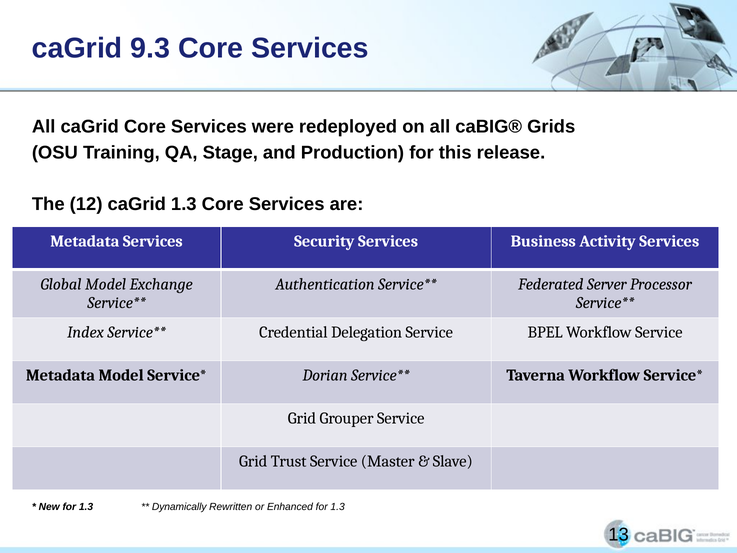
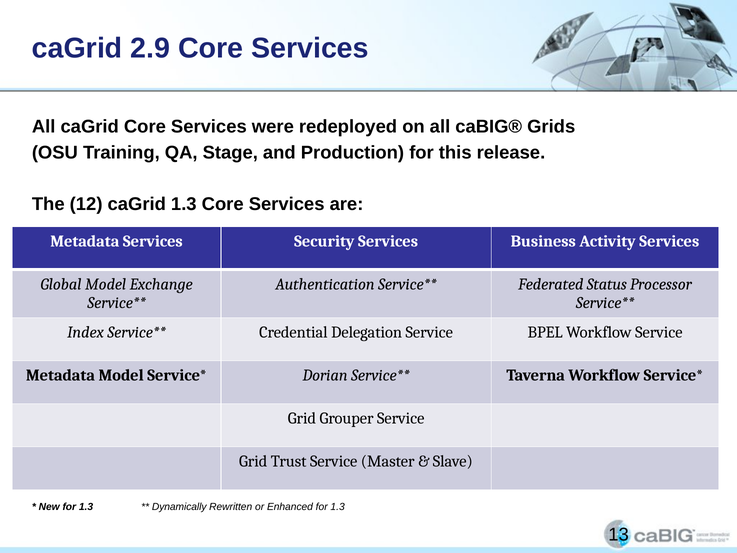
9.3: 9.3 -> 2.9
Server: Server -> Status
